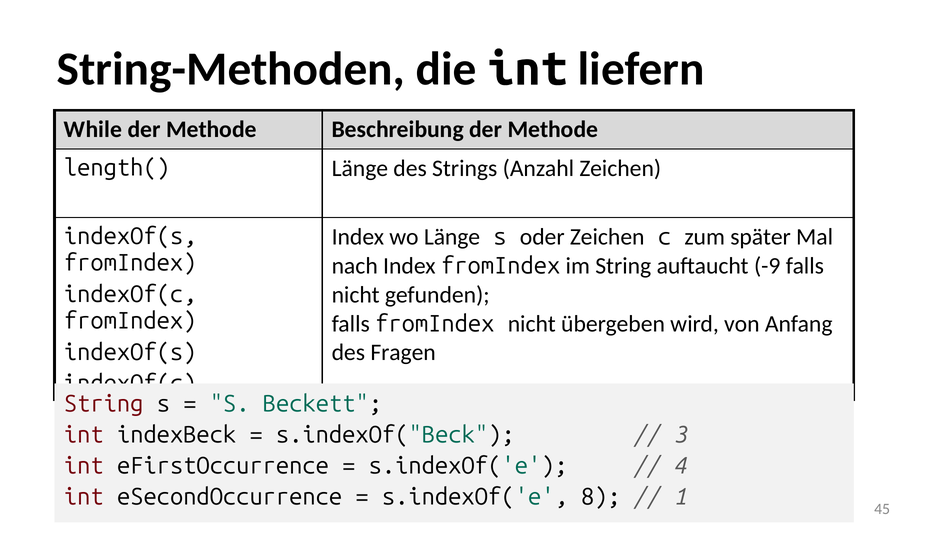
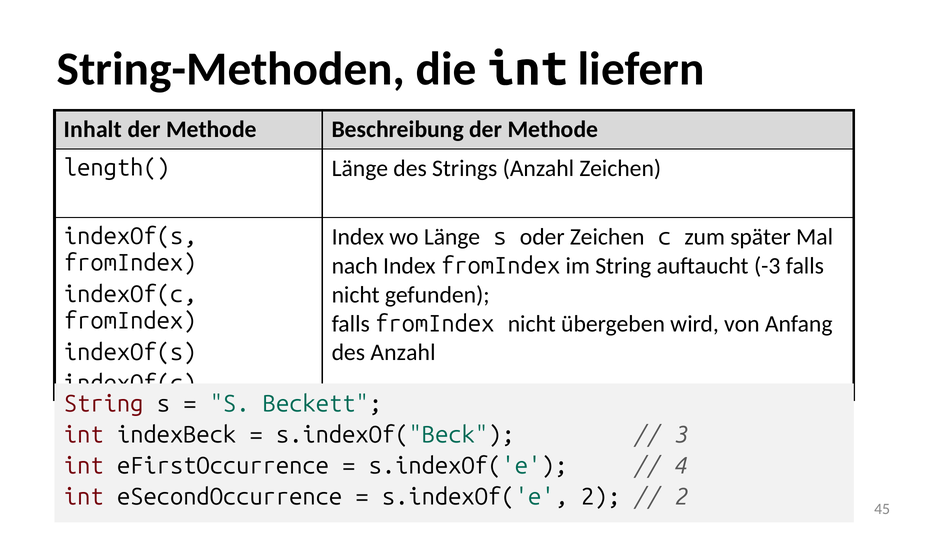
While: While -> Inhalt
-9: -9 -> -3
des Fragen: Fragen -> Anzahl
s.indexOf('e 8: 8 -> 2
1 at (680, 497): 1 -> 2
